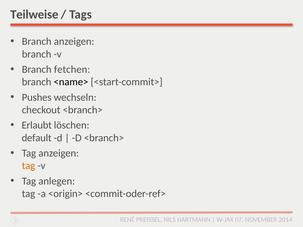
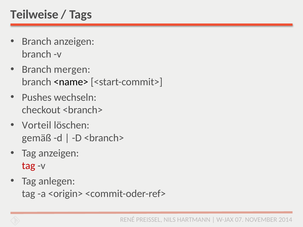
fetchen: fetchen -> mergen
Erlaubt: Erlaubt -> Vorteil
default: default -> gemäß
tag at (29, 166) colour: orange -> red
